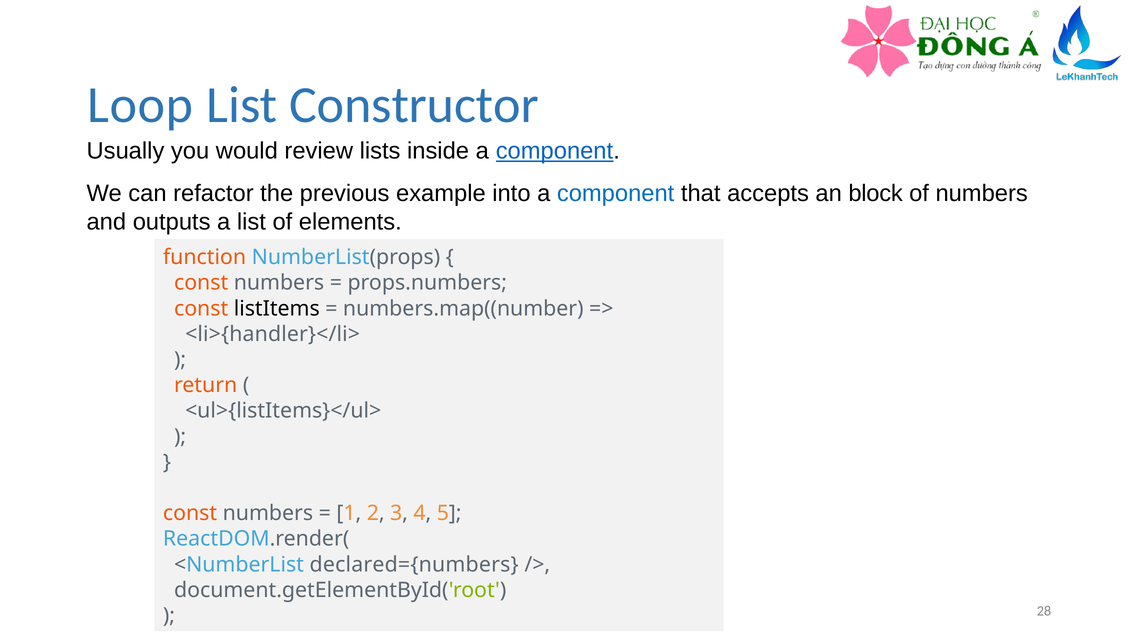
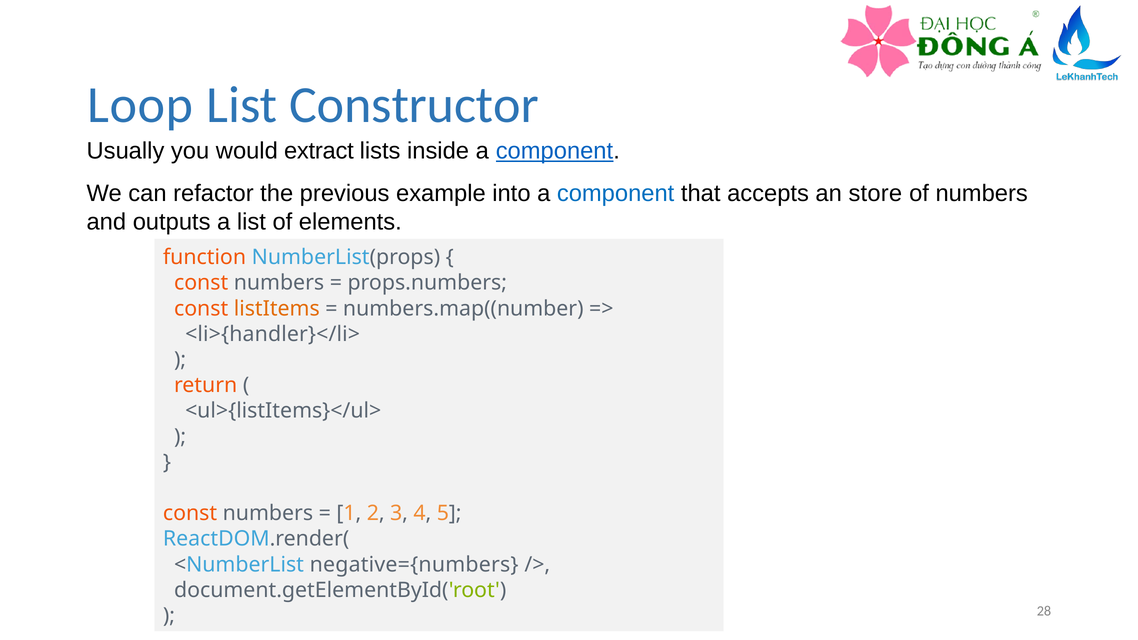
review: review -> extract
block: block -> store
listItems colour: black -> orange
declared={numbers: declared={numbers -> negative={numbers
